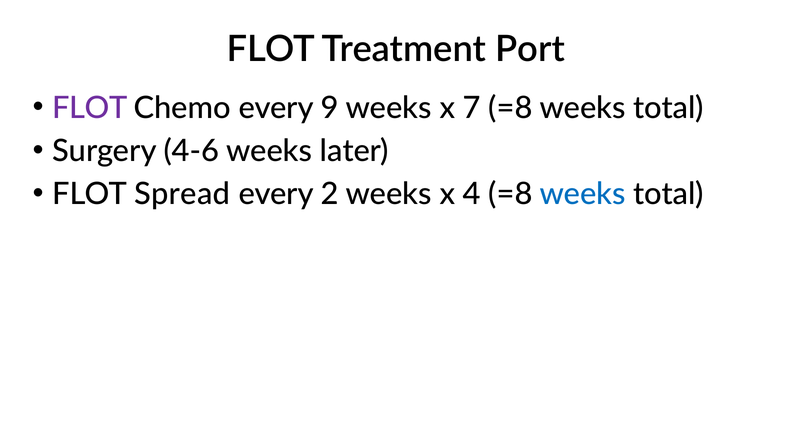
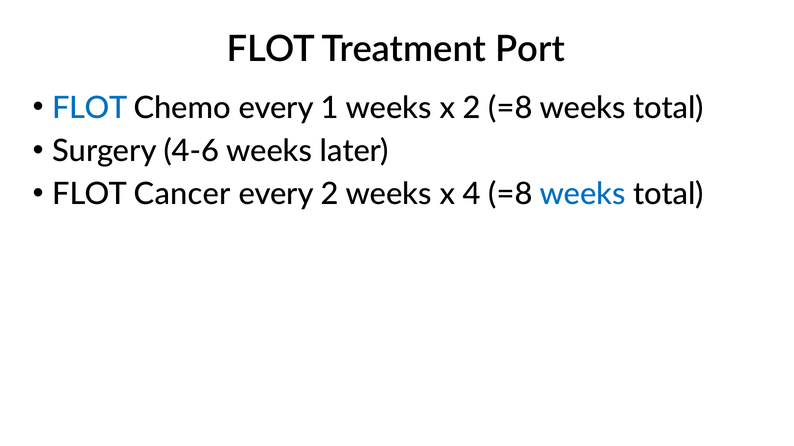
FLOT at (90, 108) colour: purple -> blue
9: 9 -> 1
x 7: 7 -> 2
Spread: Spread -> Cancer
